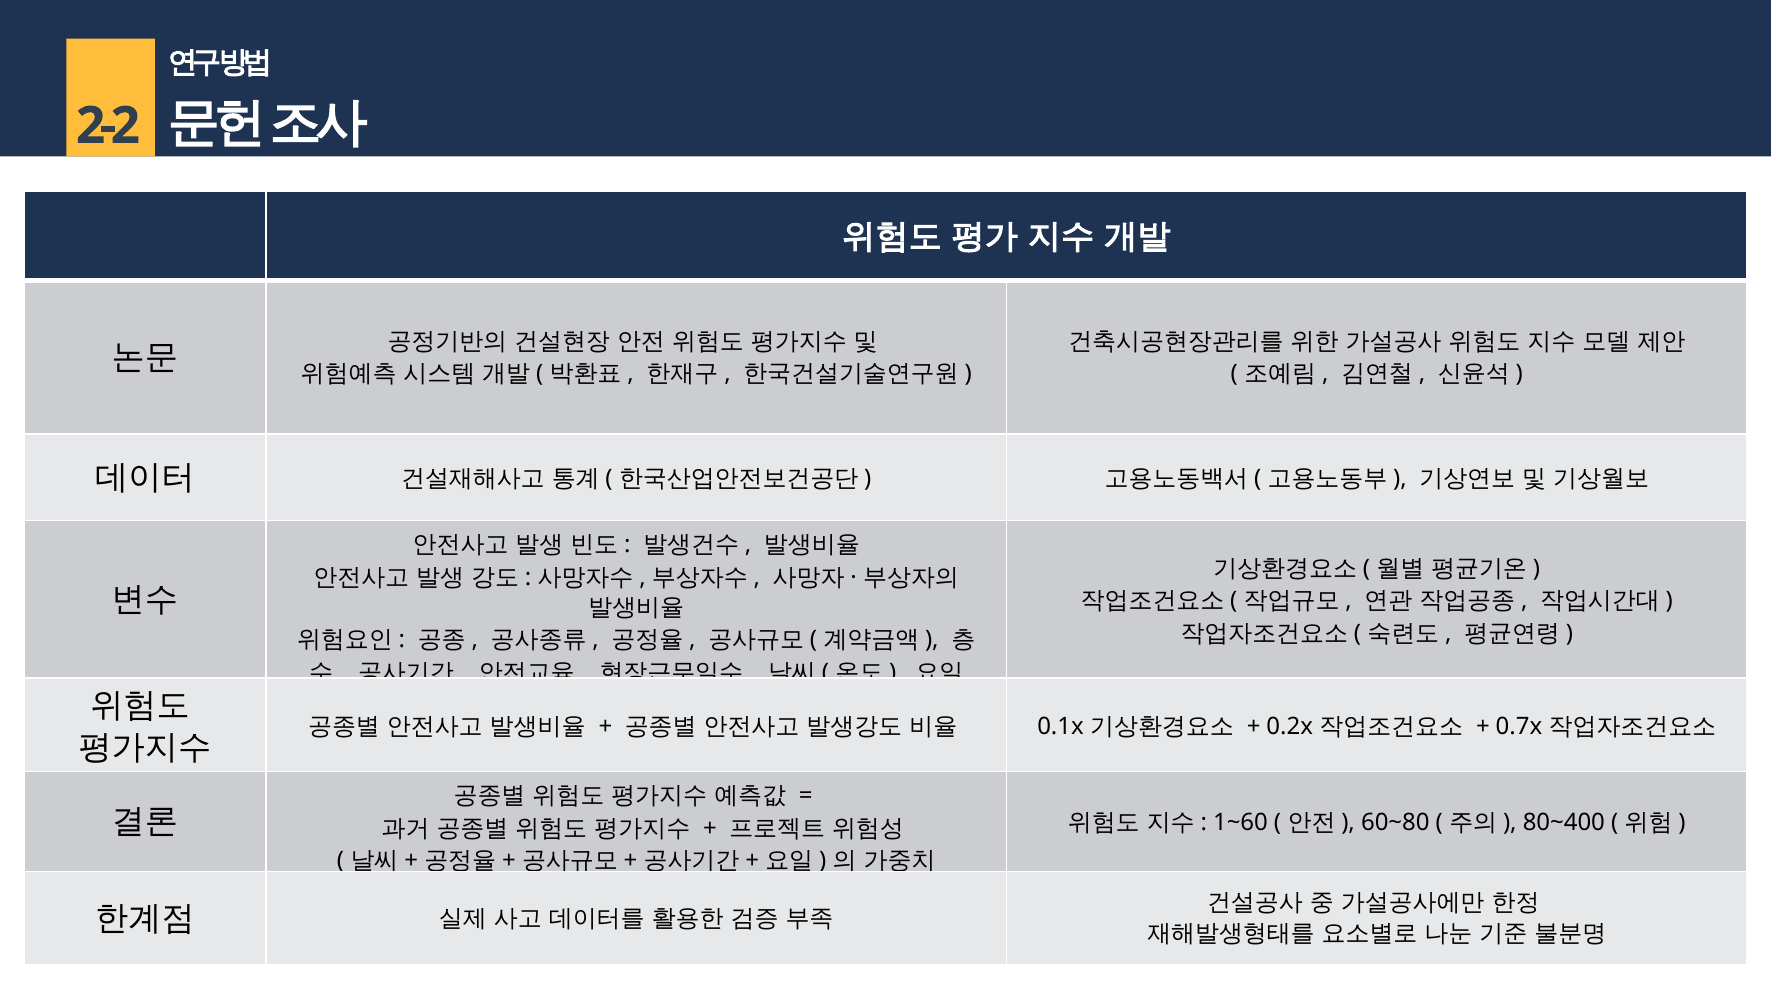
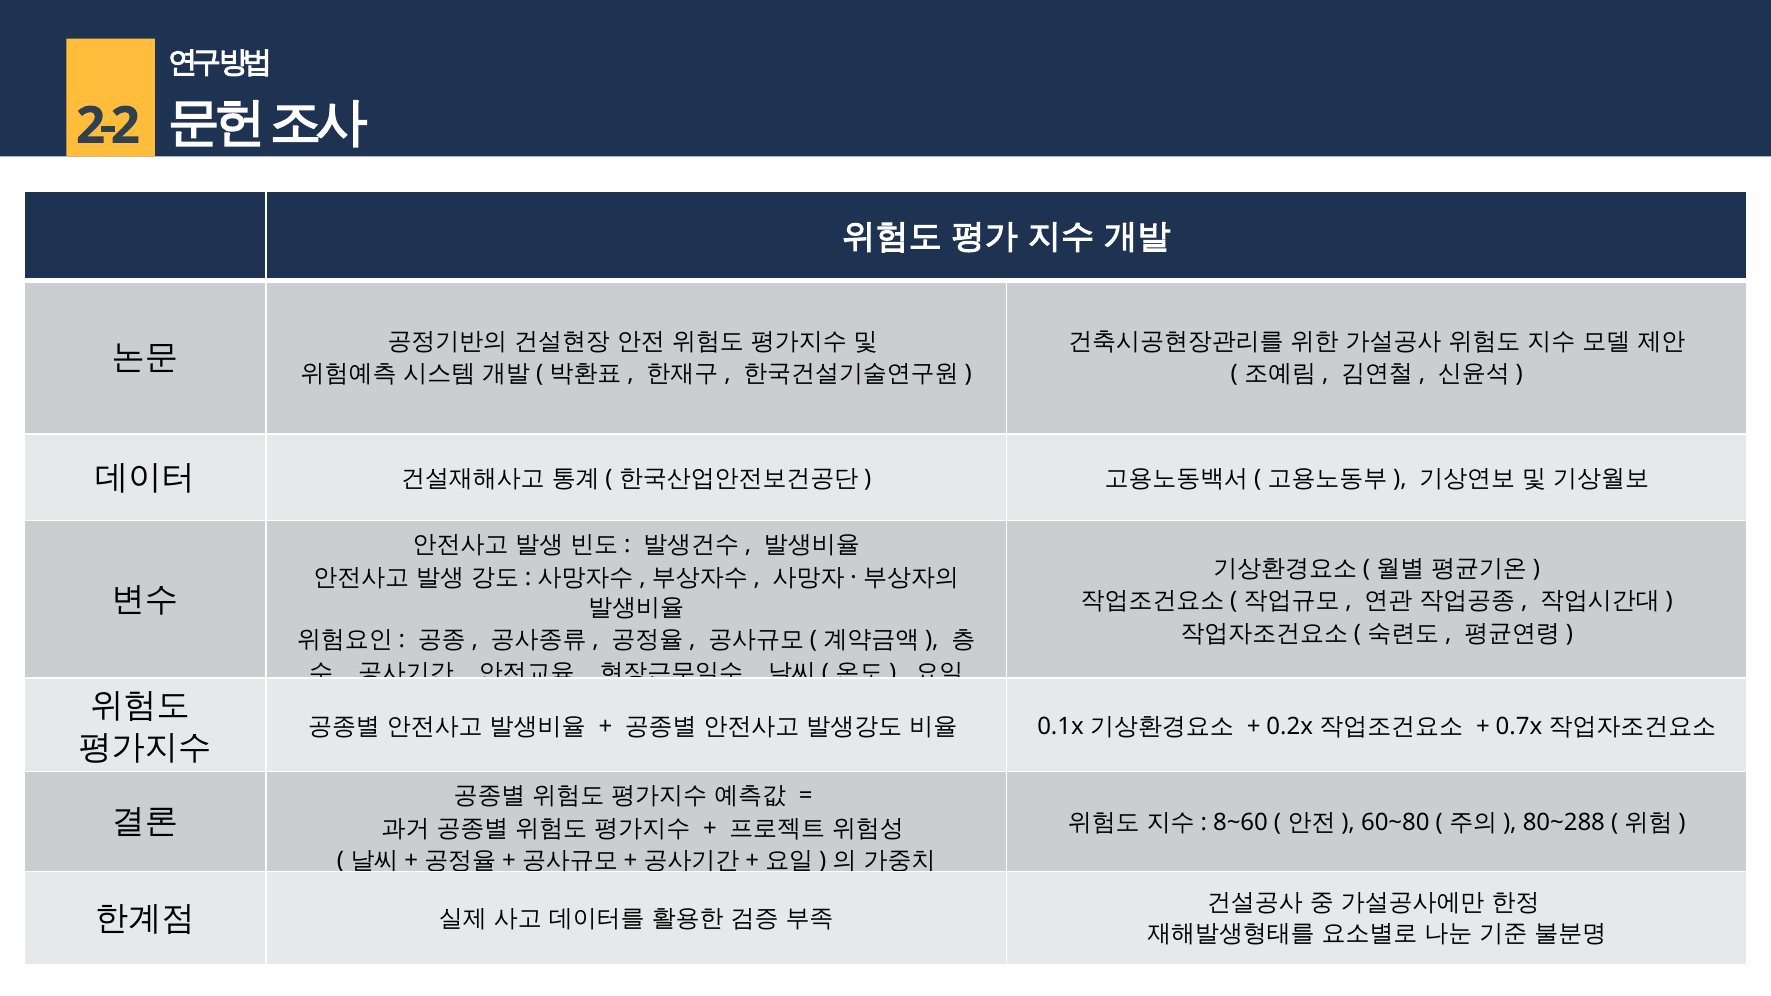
1~60: 1~60 -> 8~60
80~400: 80~400 -> 80~288
